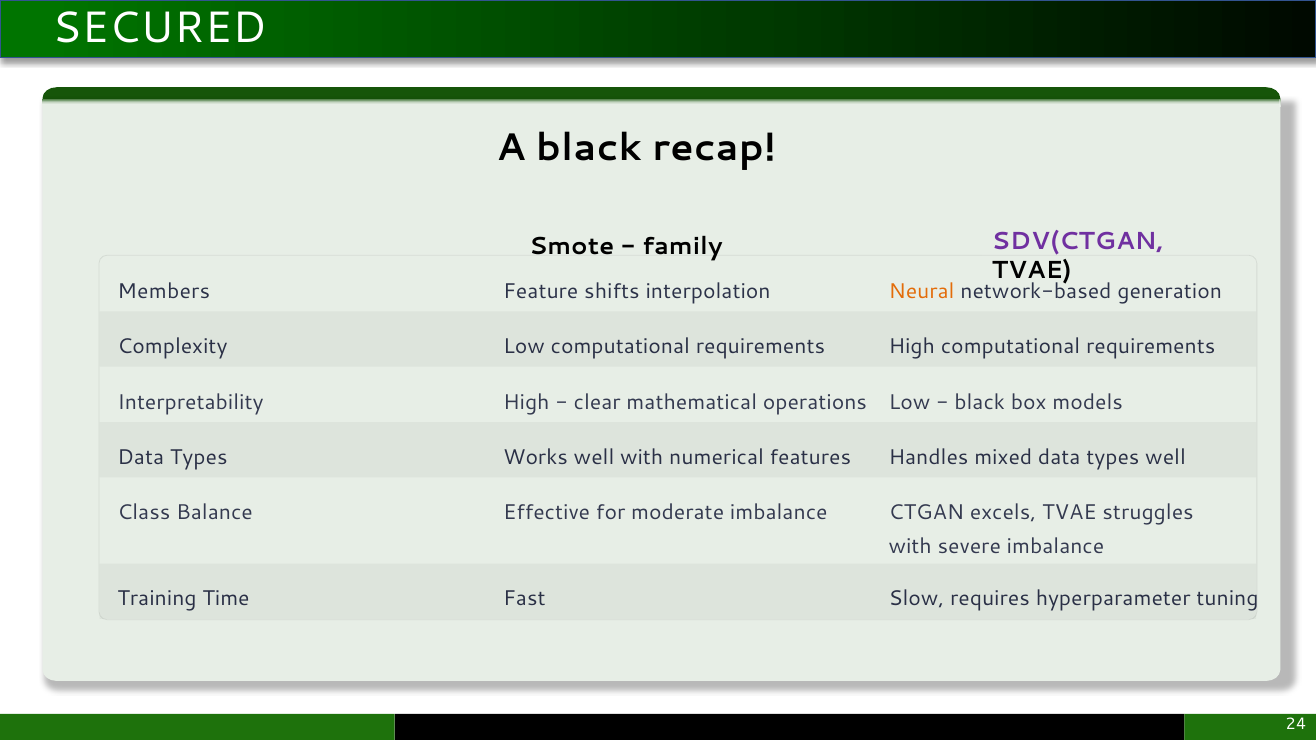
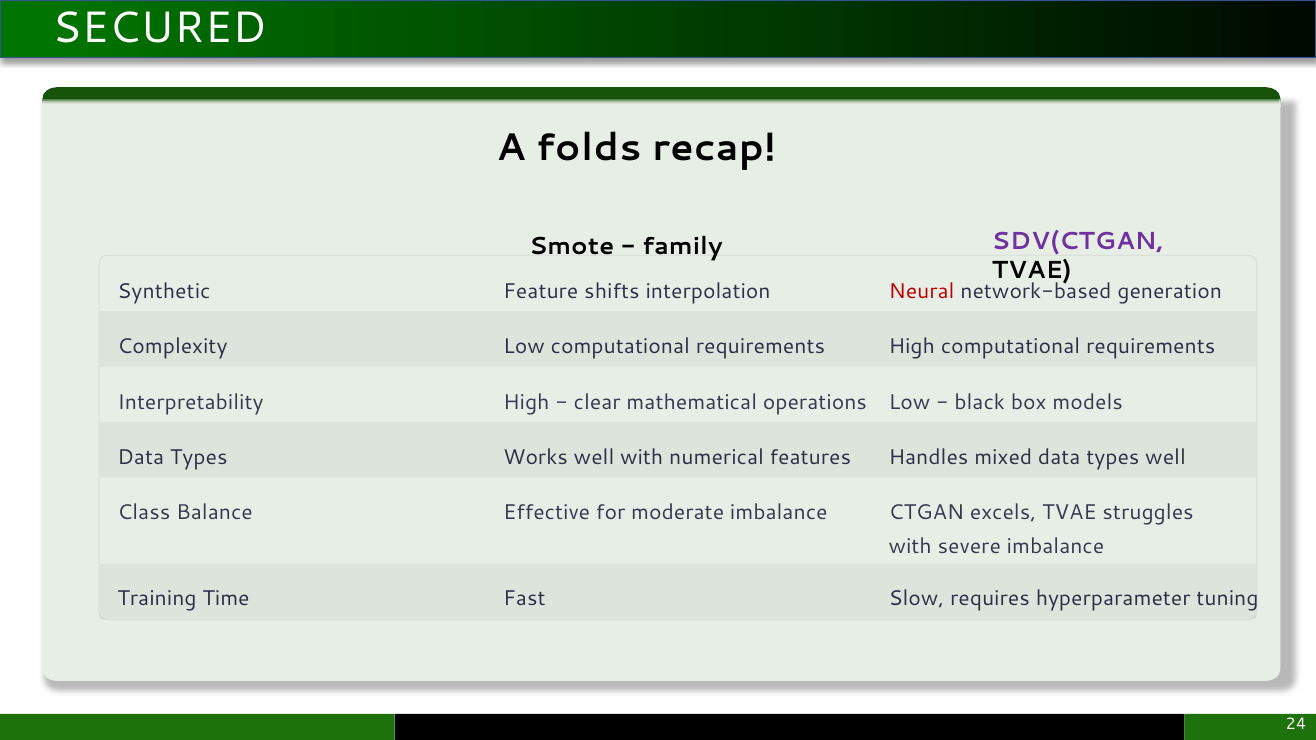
A black: black -> folds
Members: Members -> Synthetic
Neural colour: orange -> red
